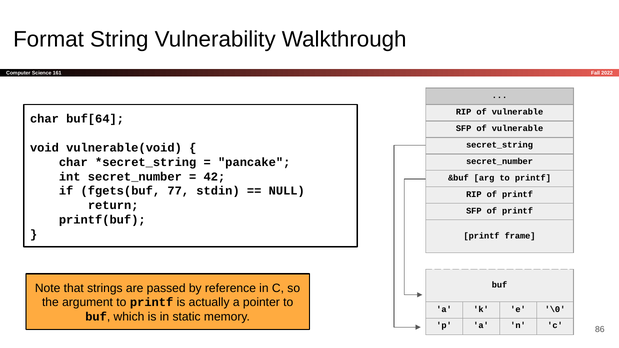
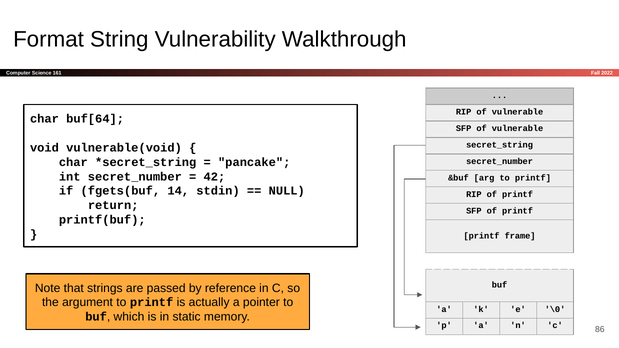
77: 77 -> 14
